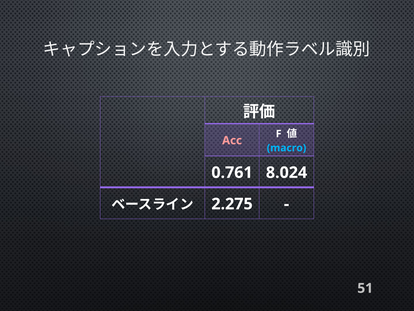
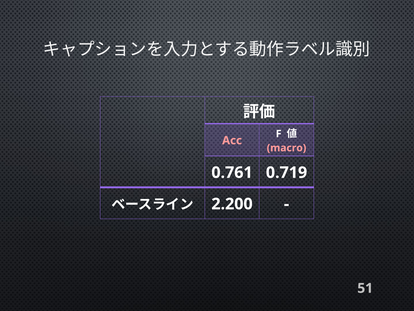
macro colour: light blue -> pink
8.024: 8.024 -> 0.719
2.275: 2.275 -> 2.200
